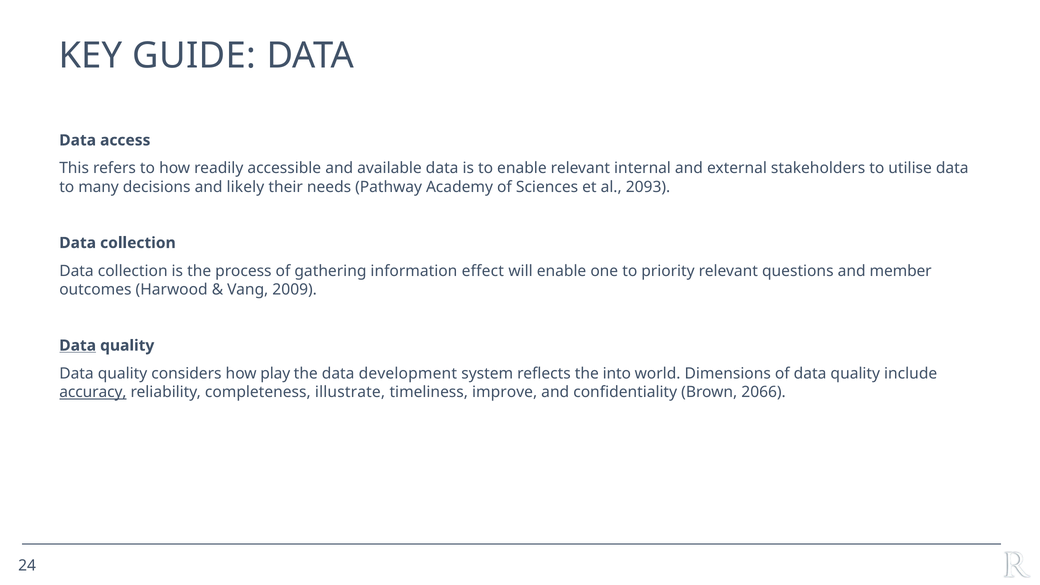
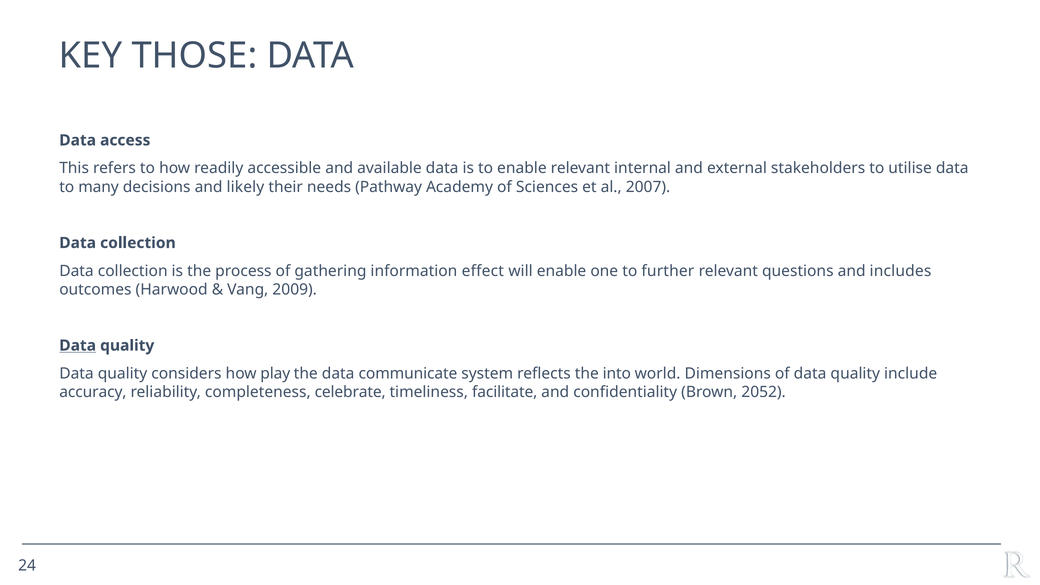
GUIDE: GUIDE -> THOSE
2093: 2093 -> 2007
priority: priority -> further
member: member -> includes
development: development -> communicate
accuracy underline: present -> none
illustrate: illustrate -> celebrate
improve: improve -> facilitate
2066: 2066 -> 2052
